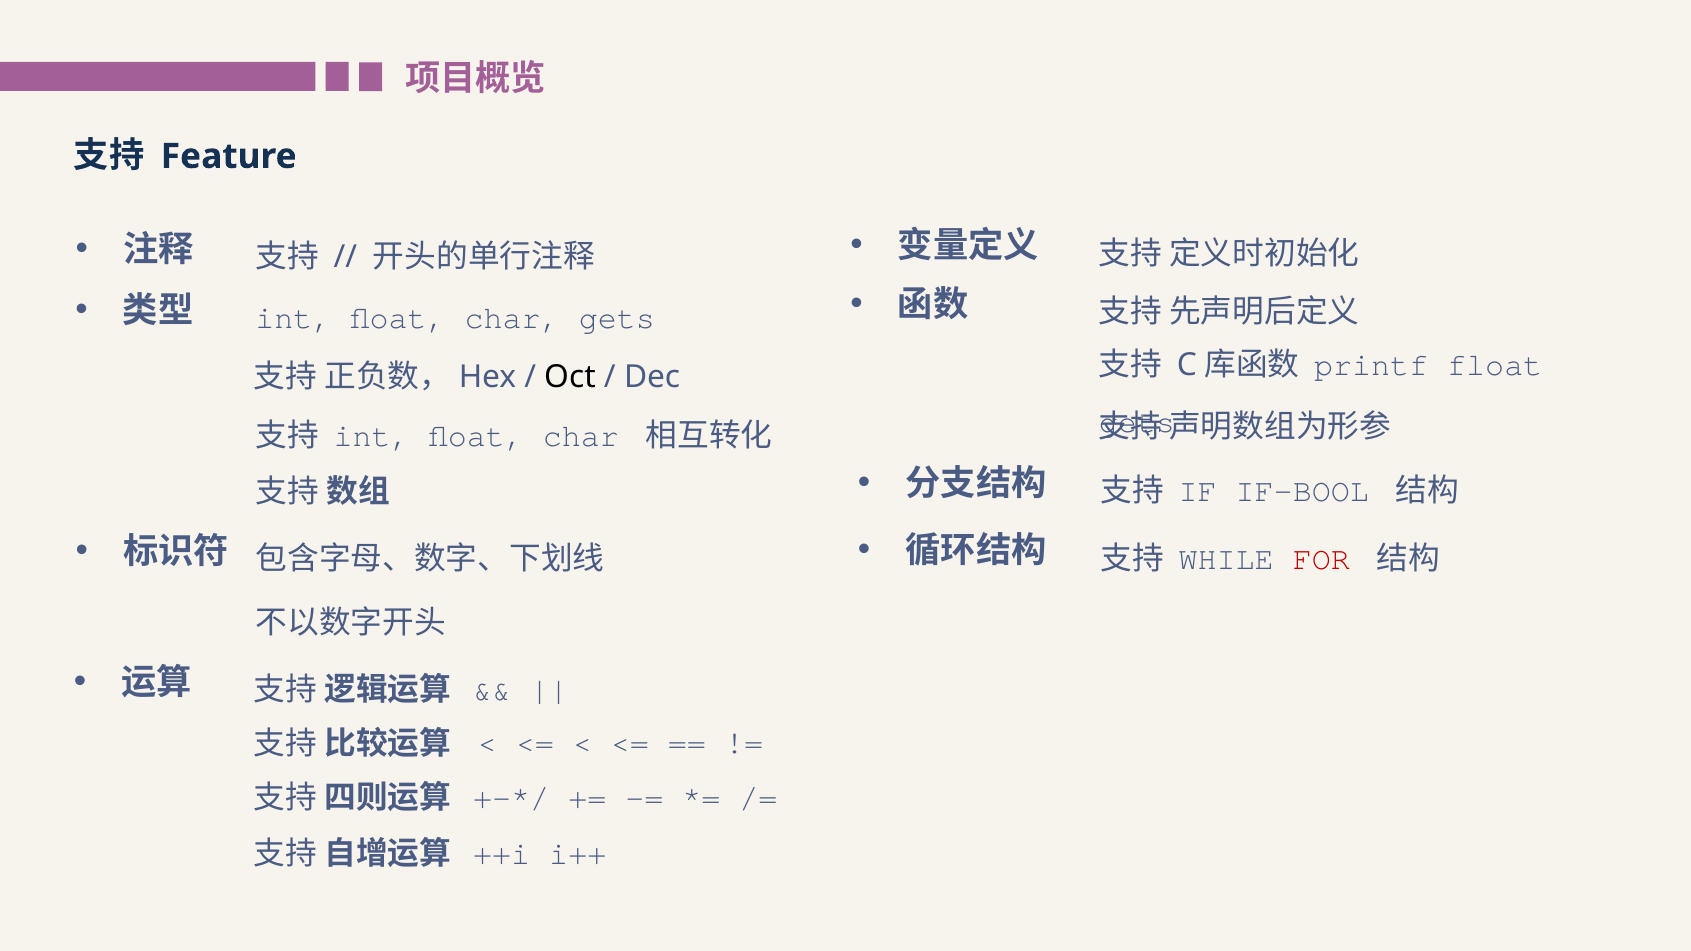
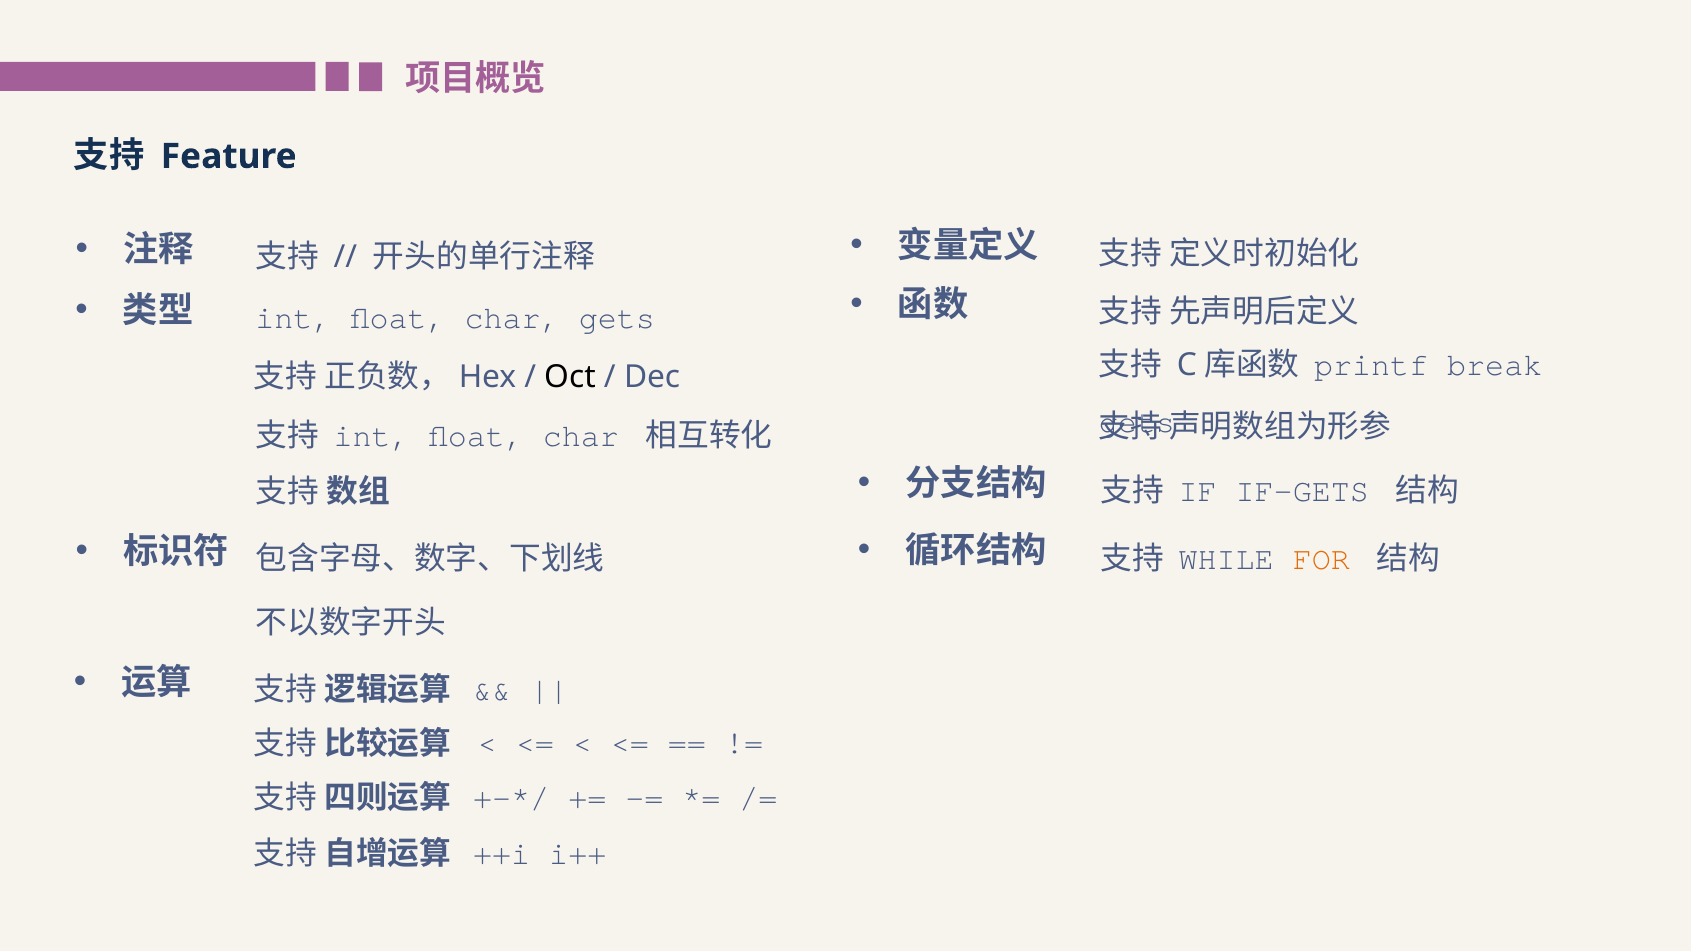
printf float: float -> break
IF-BOOL: IF-BOOL -> IF-GETS
FOR colour: red -> orange
